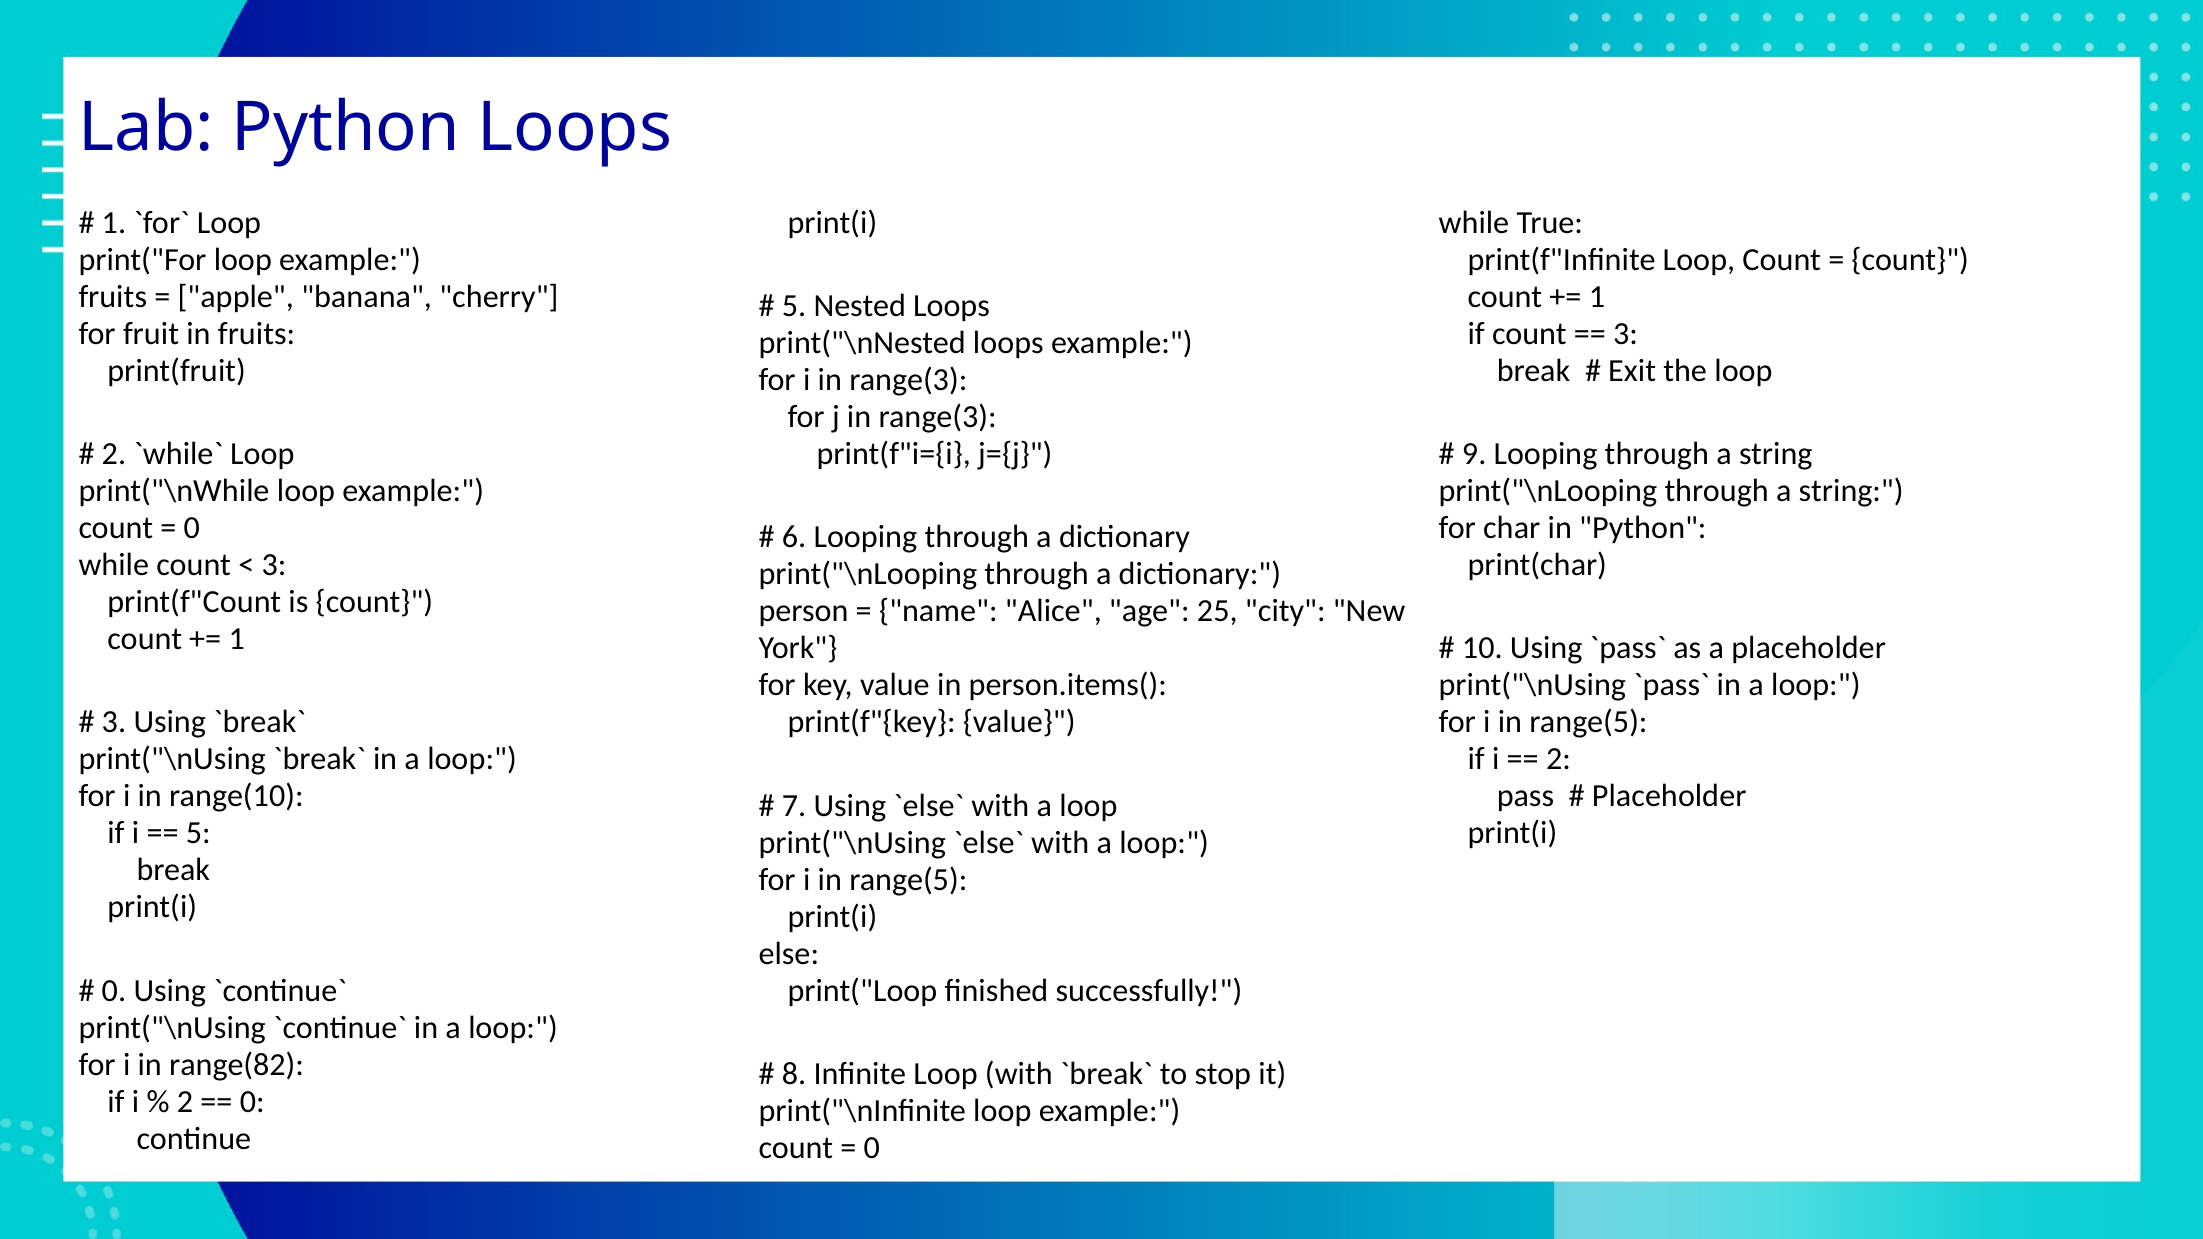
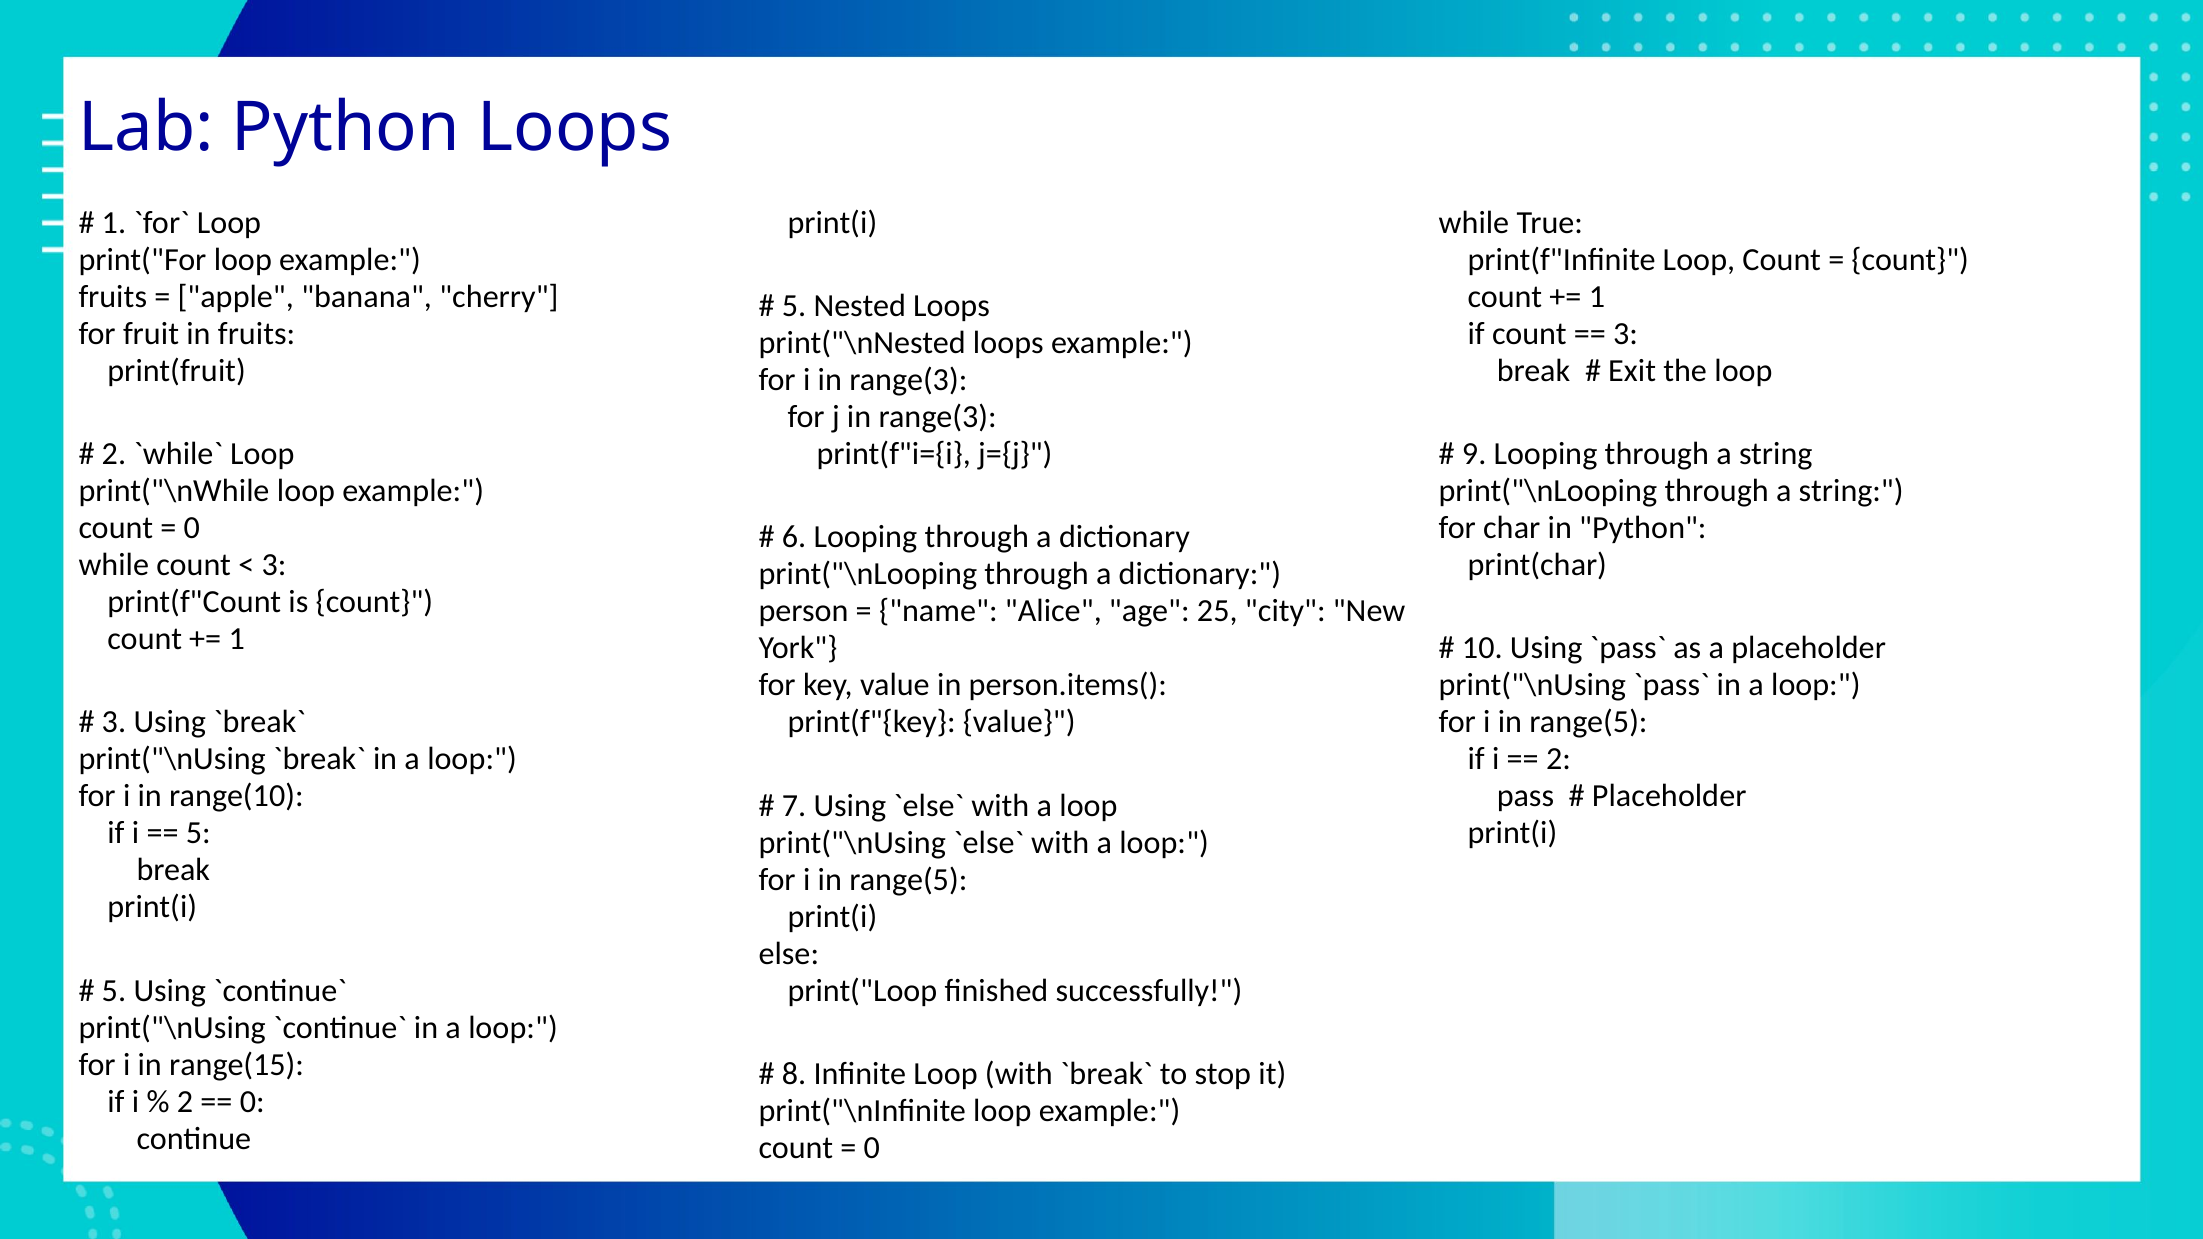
0 at (114, 991): 0 -> 5
range(82: range(82 -> range(15
